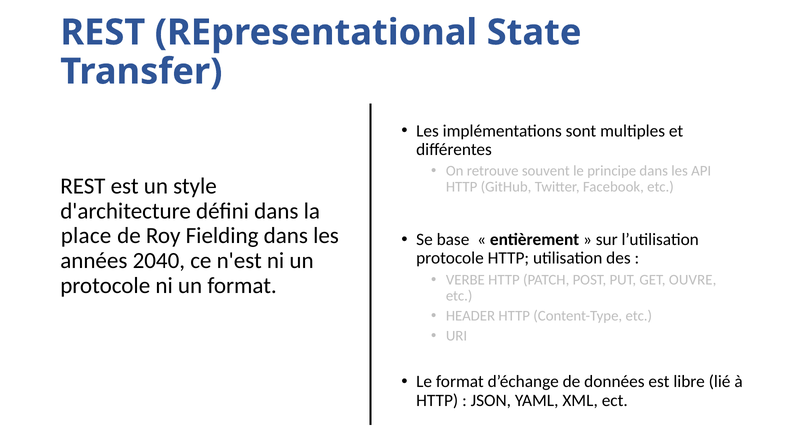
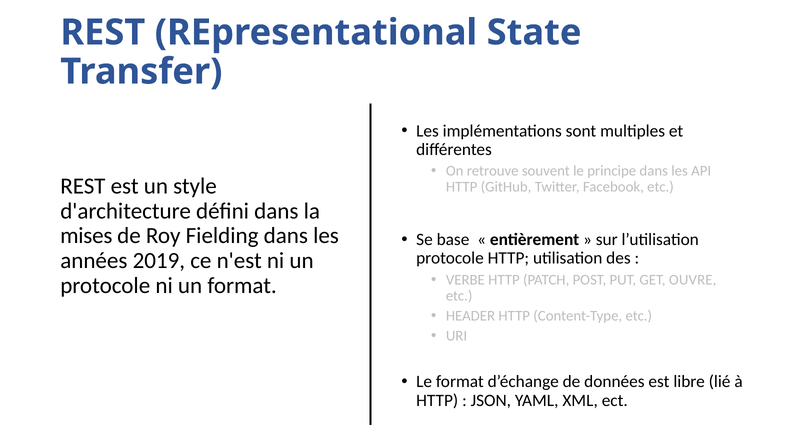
place: place -> mises
2040: 2040 -> 2019
